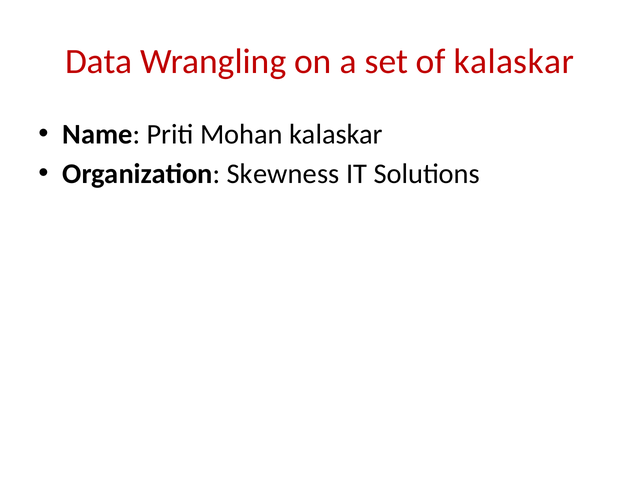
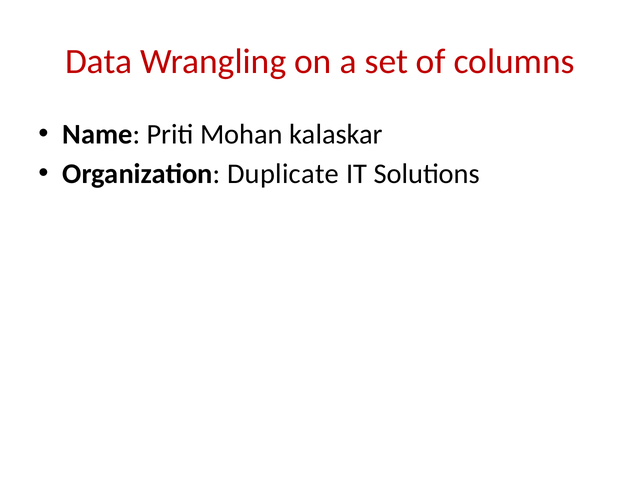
of kalaskar: kalaskar -> columns
Skewness: Skewness -> Duplicate
